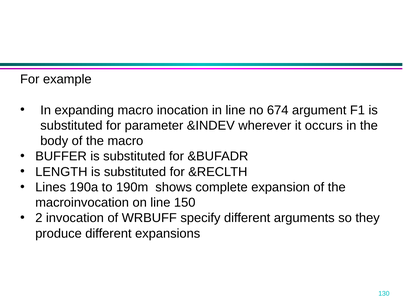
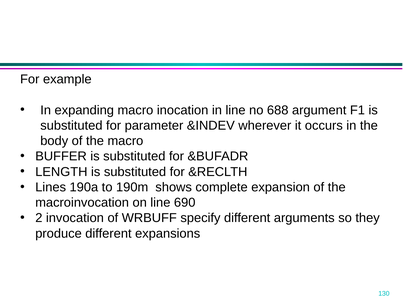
674: 674 -> 688
150: 150 -> 690
